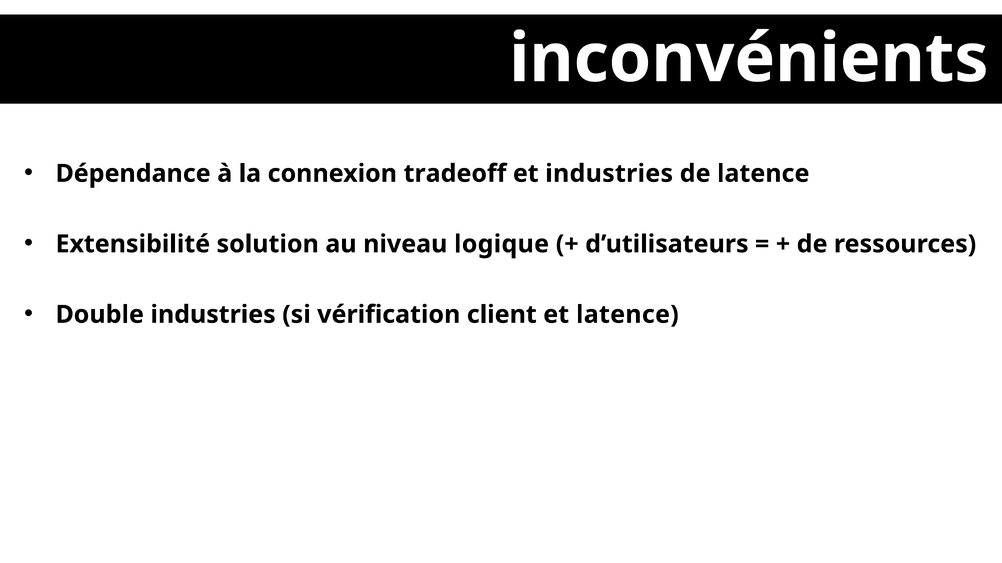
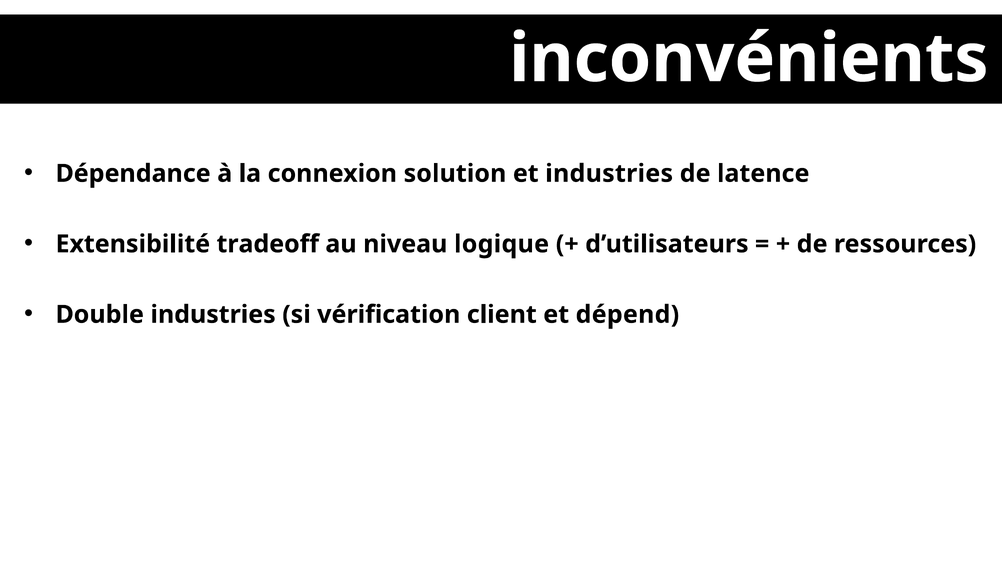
tradeoff: tradeoff -> solution
solution: solution -> tradeoff
et latence: latence -> dépend
